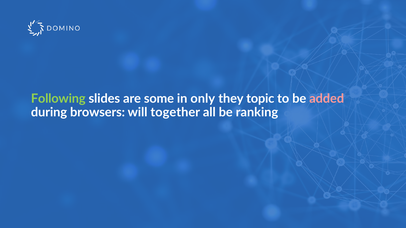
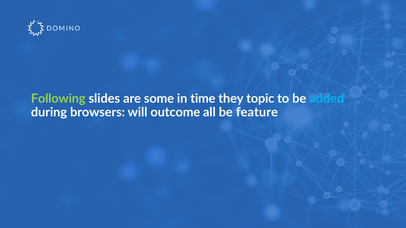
only: only -> time
added colour: pink -> light blue
together: together -> outcome
ranking: ranking -> feature
